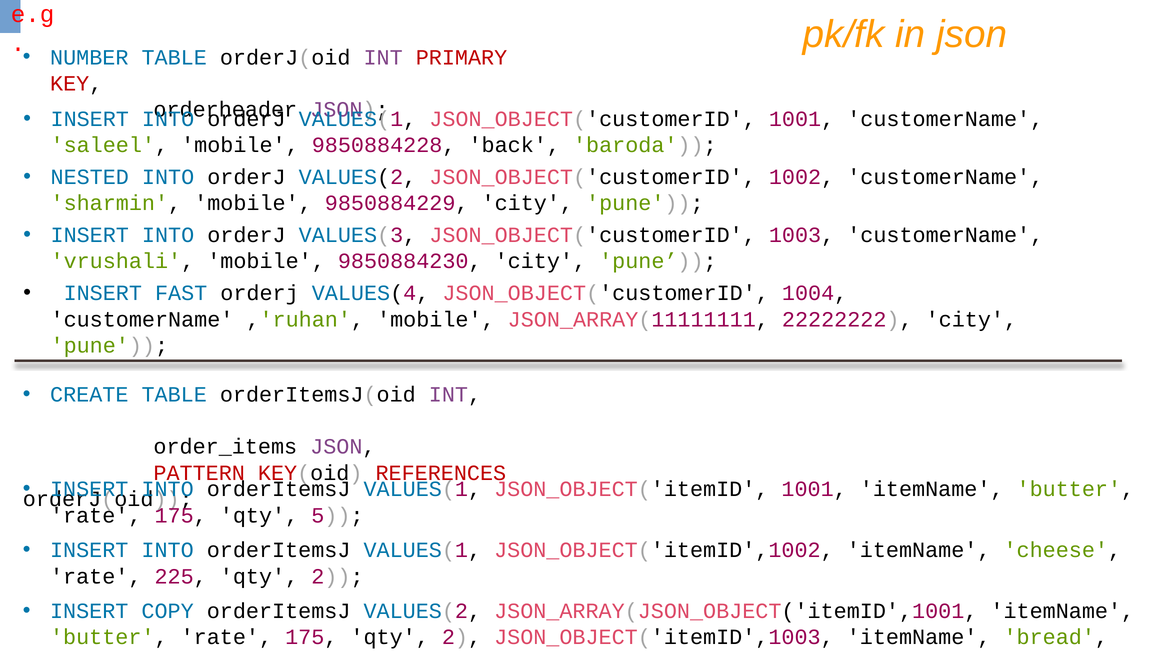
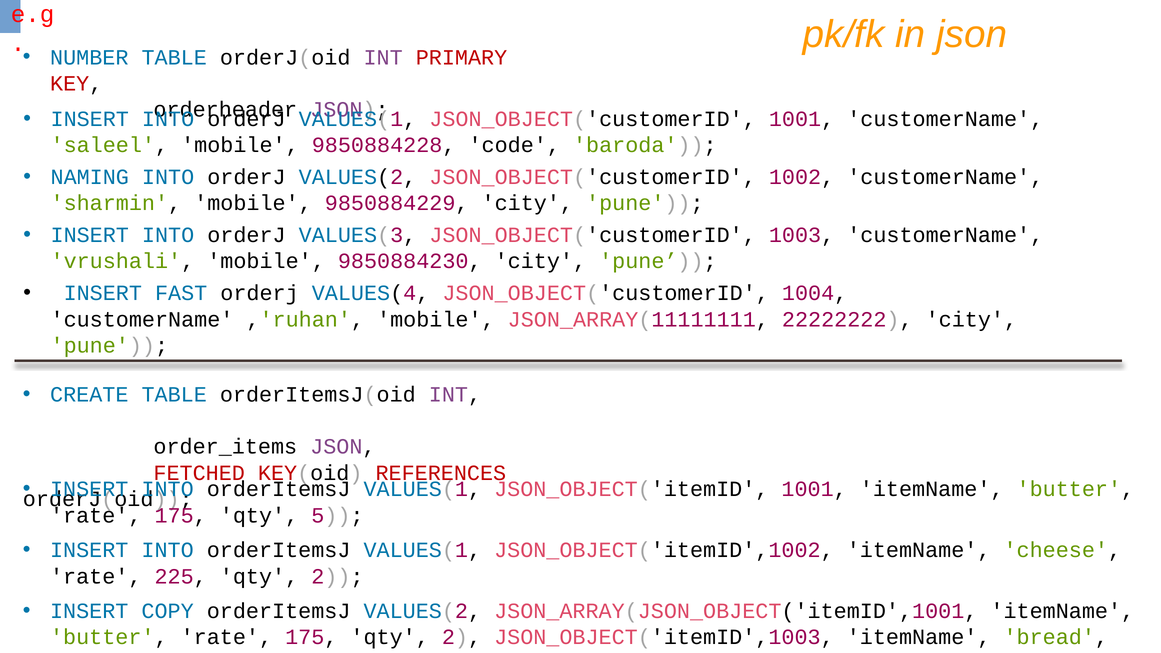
back: back -> code
NESTED: NESTED -> NAMING
PATTERN: PATTERN -> FETCHED
